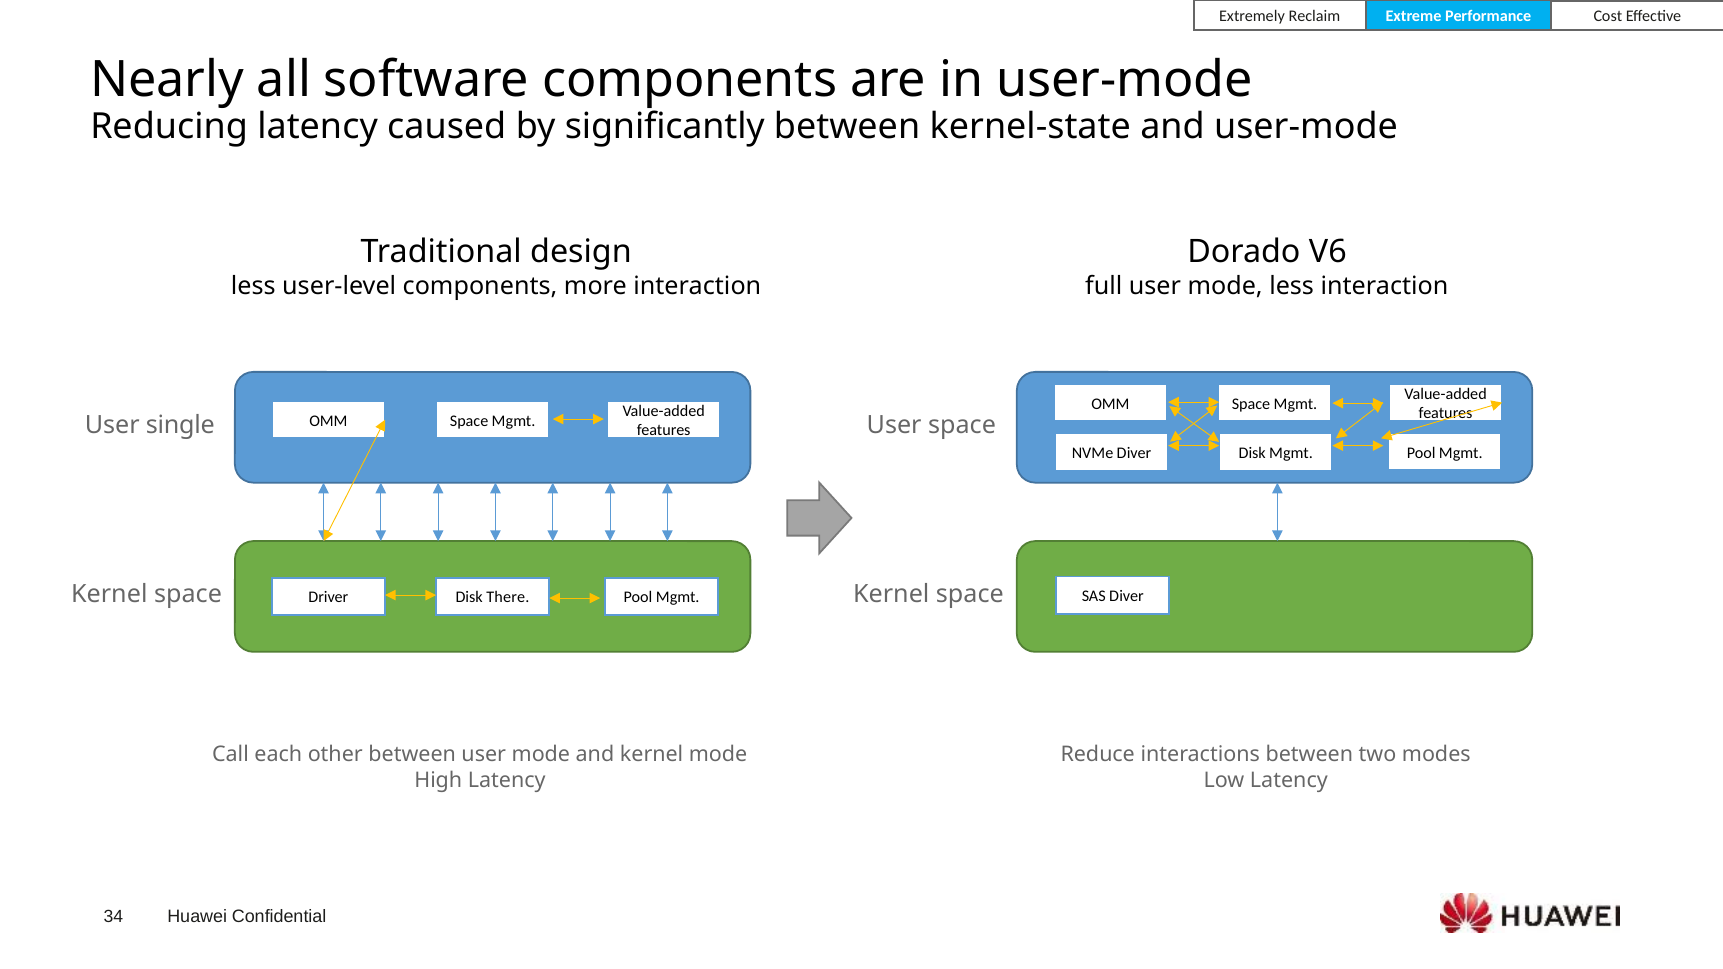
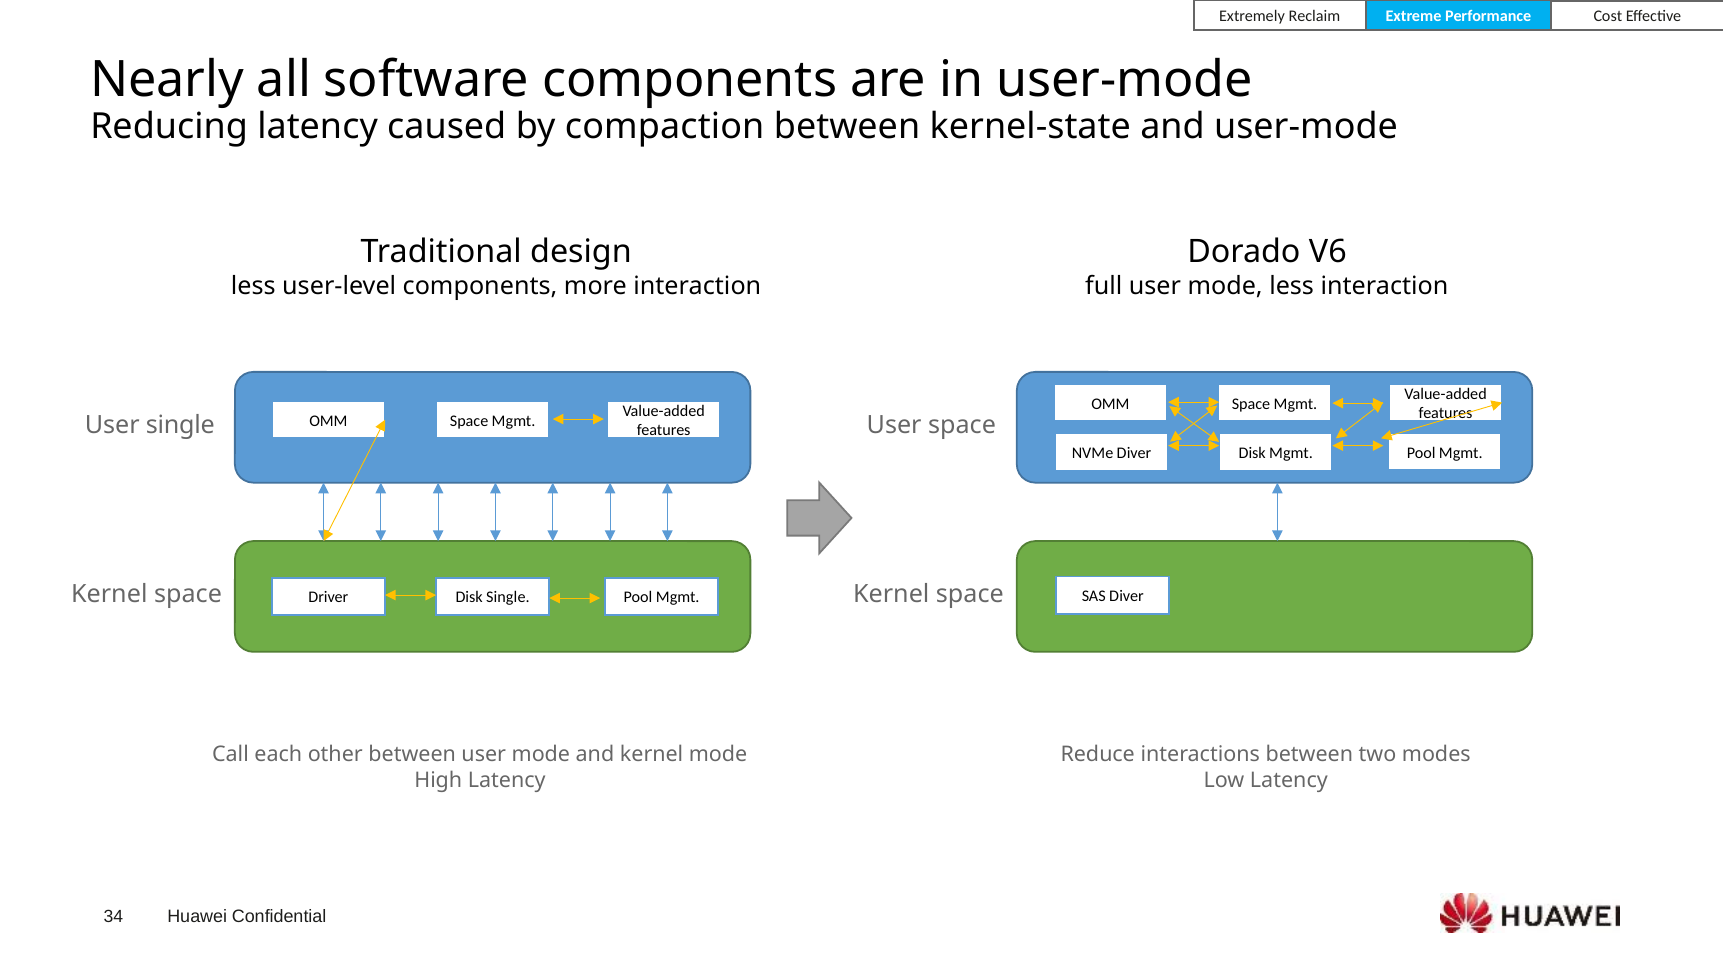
significantly: significantly -> compaction
Disk There: There -> Single
